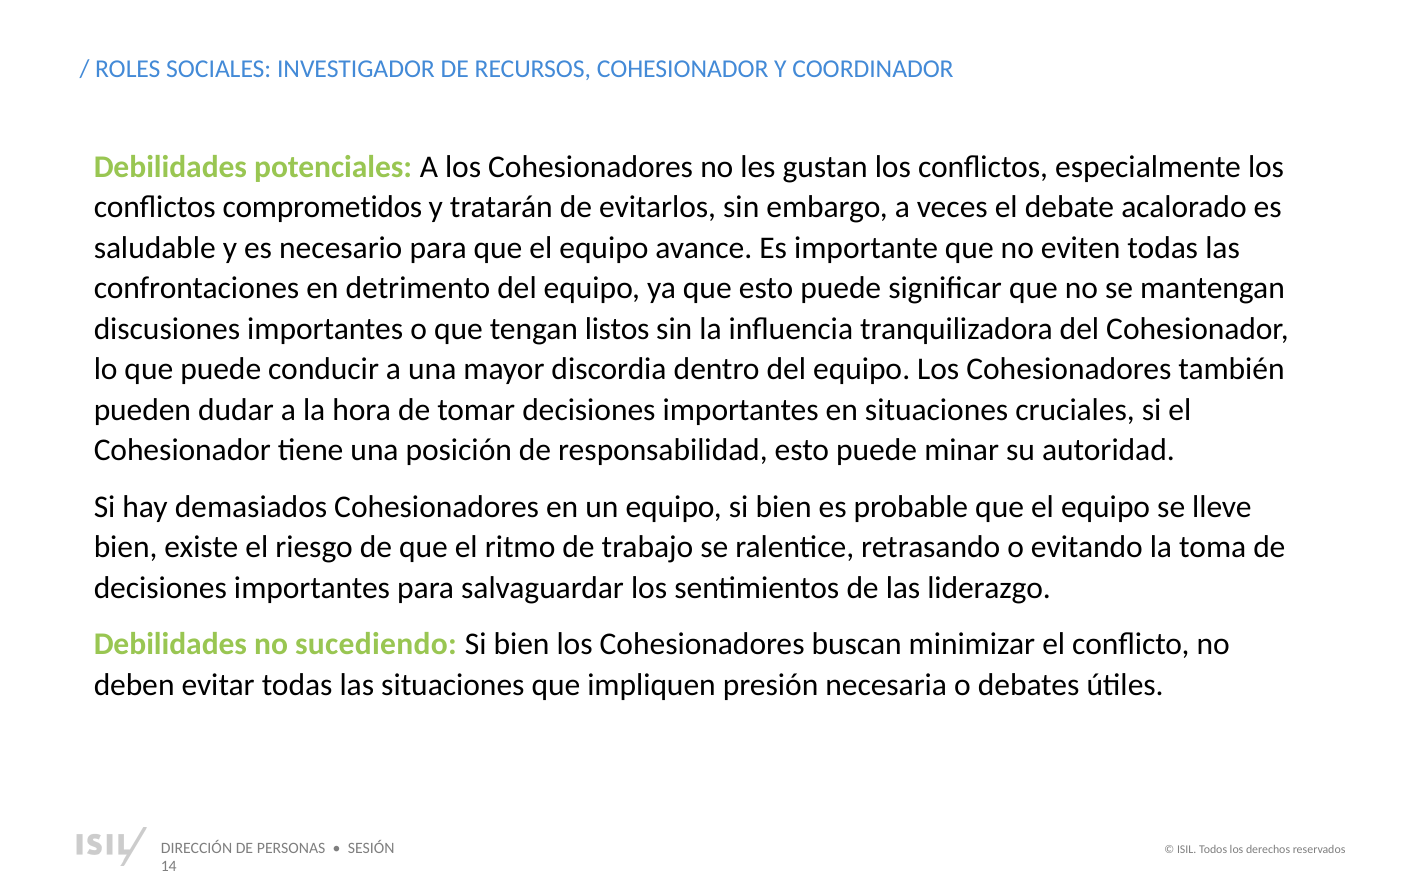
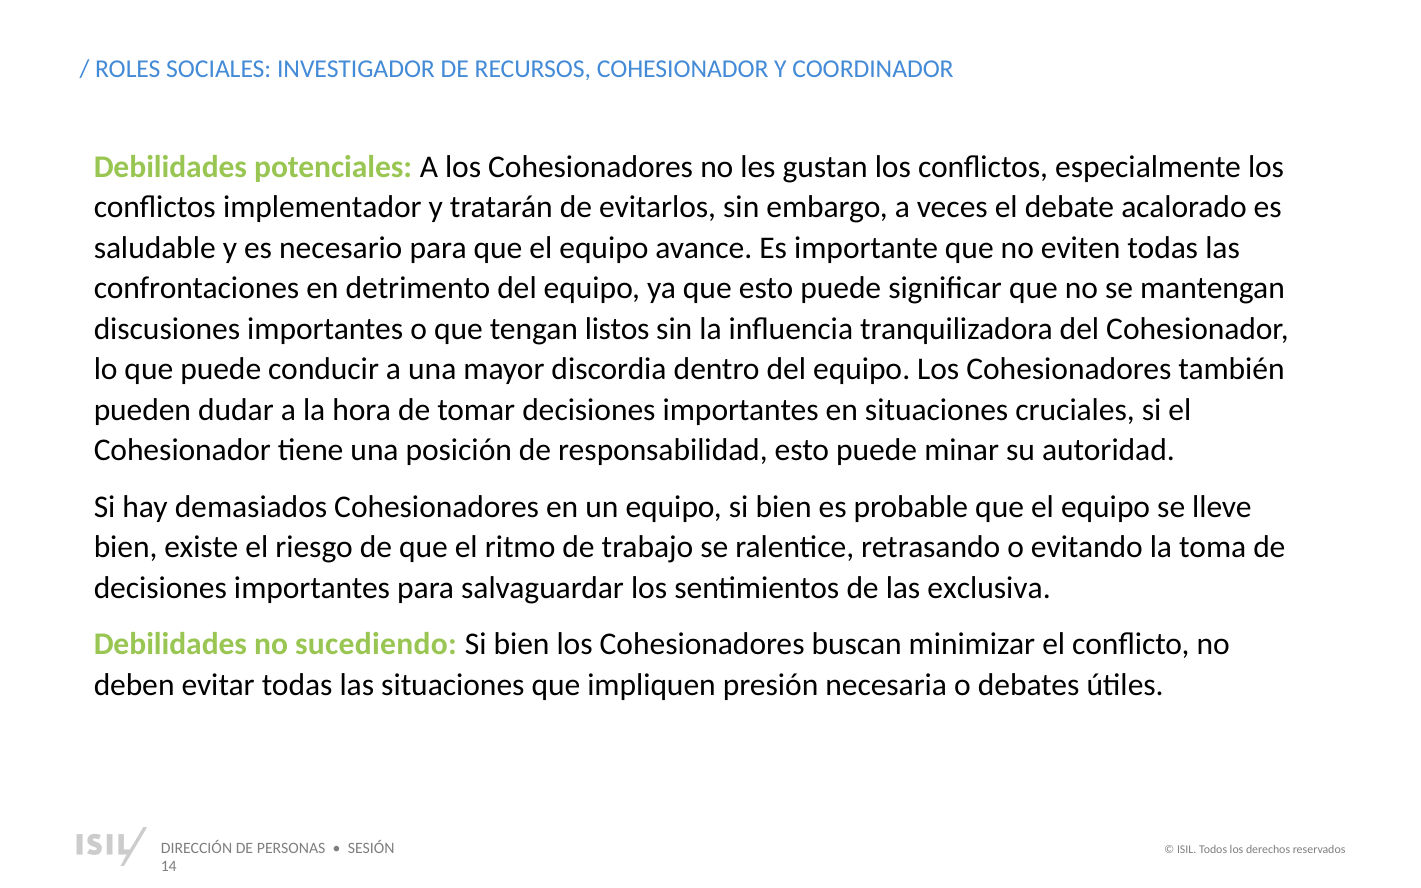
comprometidos: comprometidos -> implementador
liderazgo: liderazgo -> exclusiva
